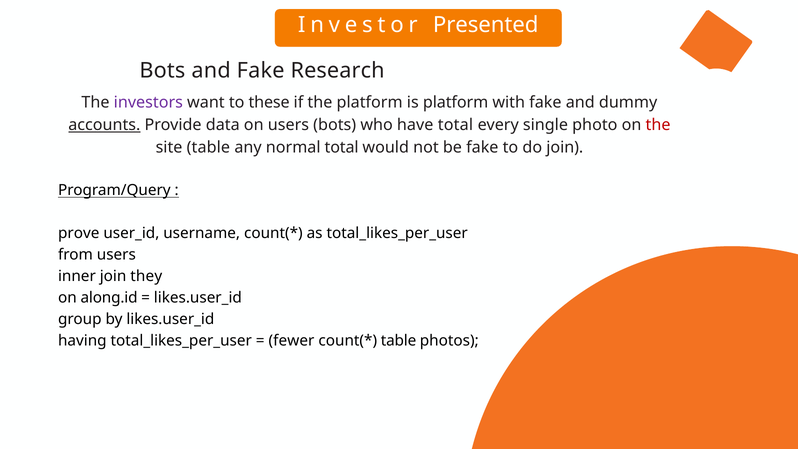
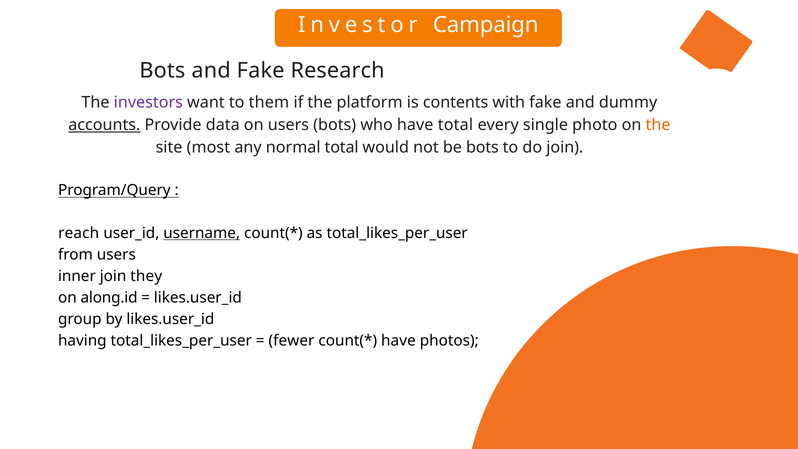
Presented: Presented -> Campaign
these: these -> them
is platform: platform -> contents
the at (658, 125) colour: red -> orange
site table: table -> most
be fake: fake -> bots
prove: prove -> reach
username underline: none -> present
table at (399, 340): table -> have
